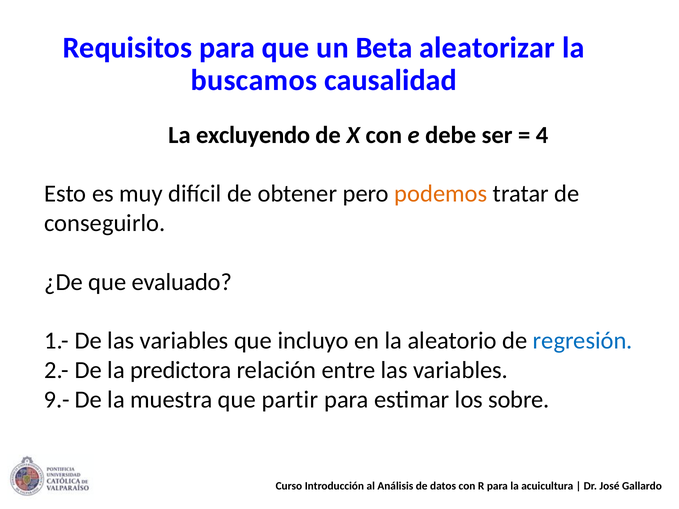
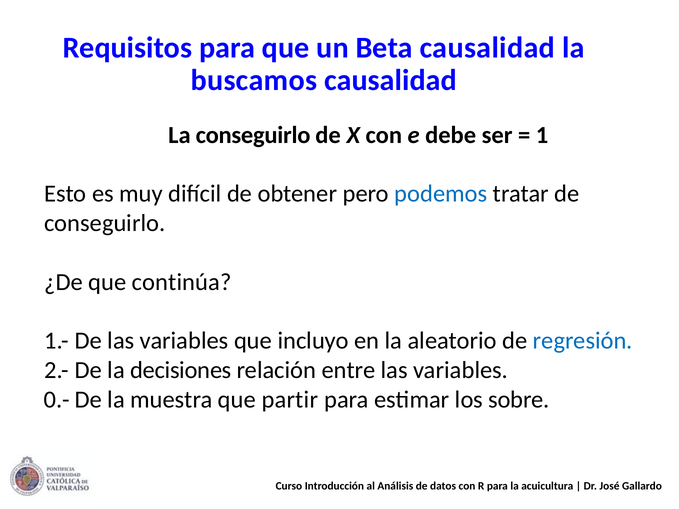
Beta aleatorizar: aleatorizar -> causalidad
La excluyendo: excluyendo -> conseguirlo
4: 4 -> 1
podemos colour: orange -> blue
evaluado: evaluado -> continúa
predictora: predictora -> decisiones
9.-: 9.- -> 0.-
